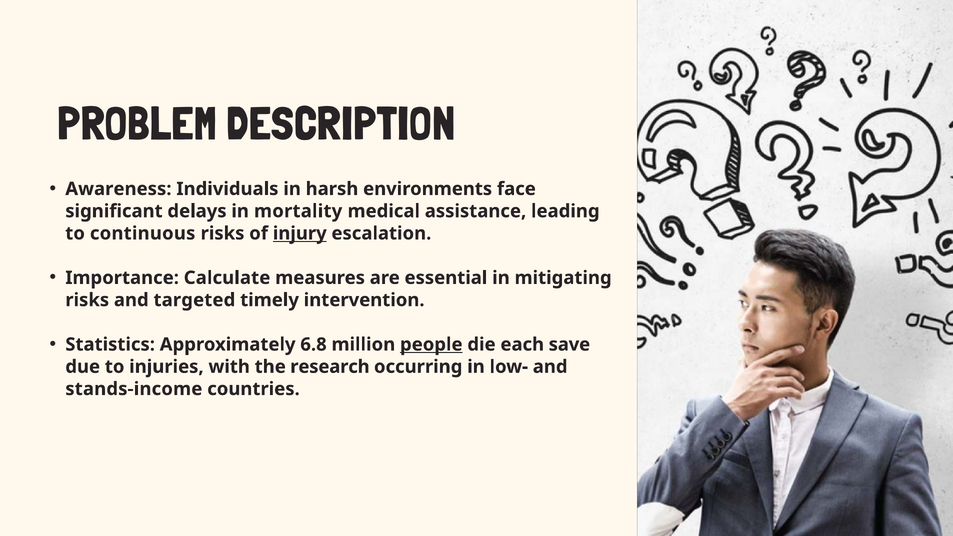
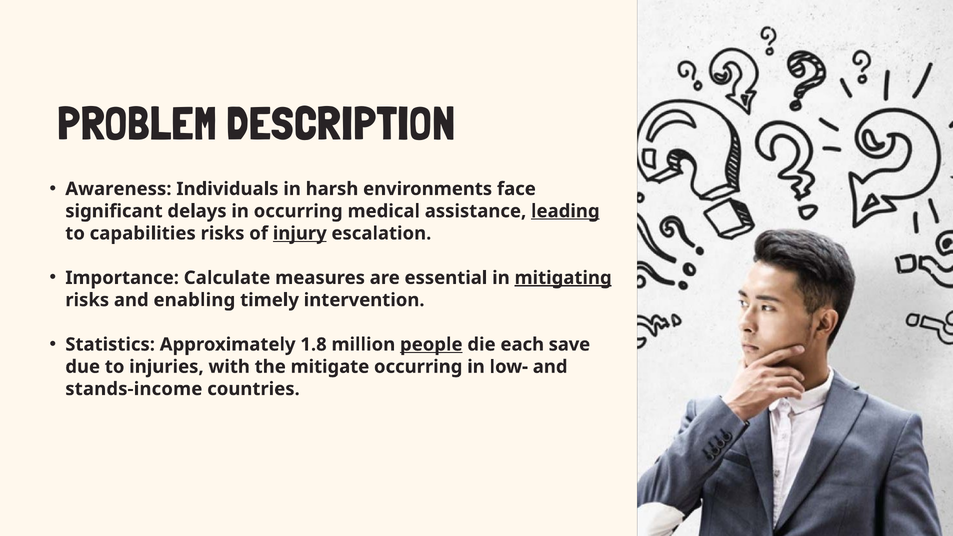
in mortality: mortality -> occurring
leading underline: none -> present
continuous: continuous -> capabilities
mitigating underline: none -> present
targeted: targeted -> enabling
6.8: 6.8 -> 1.8
research: research -> mitigate
